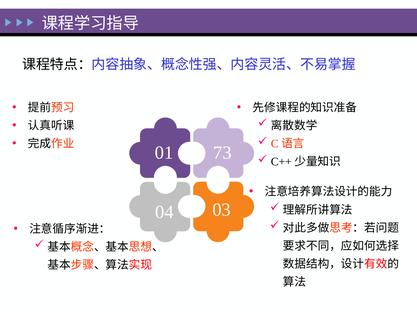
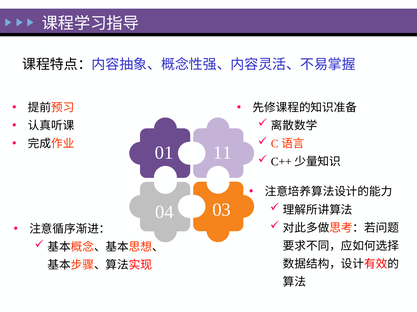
73: 73 -> 11
